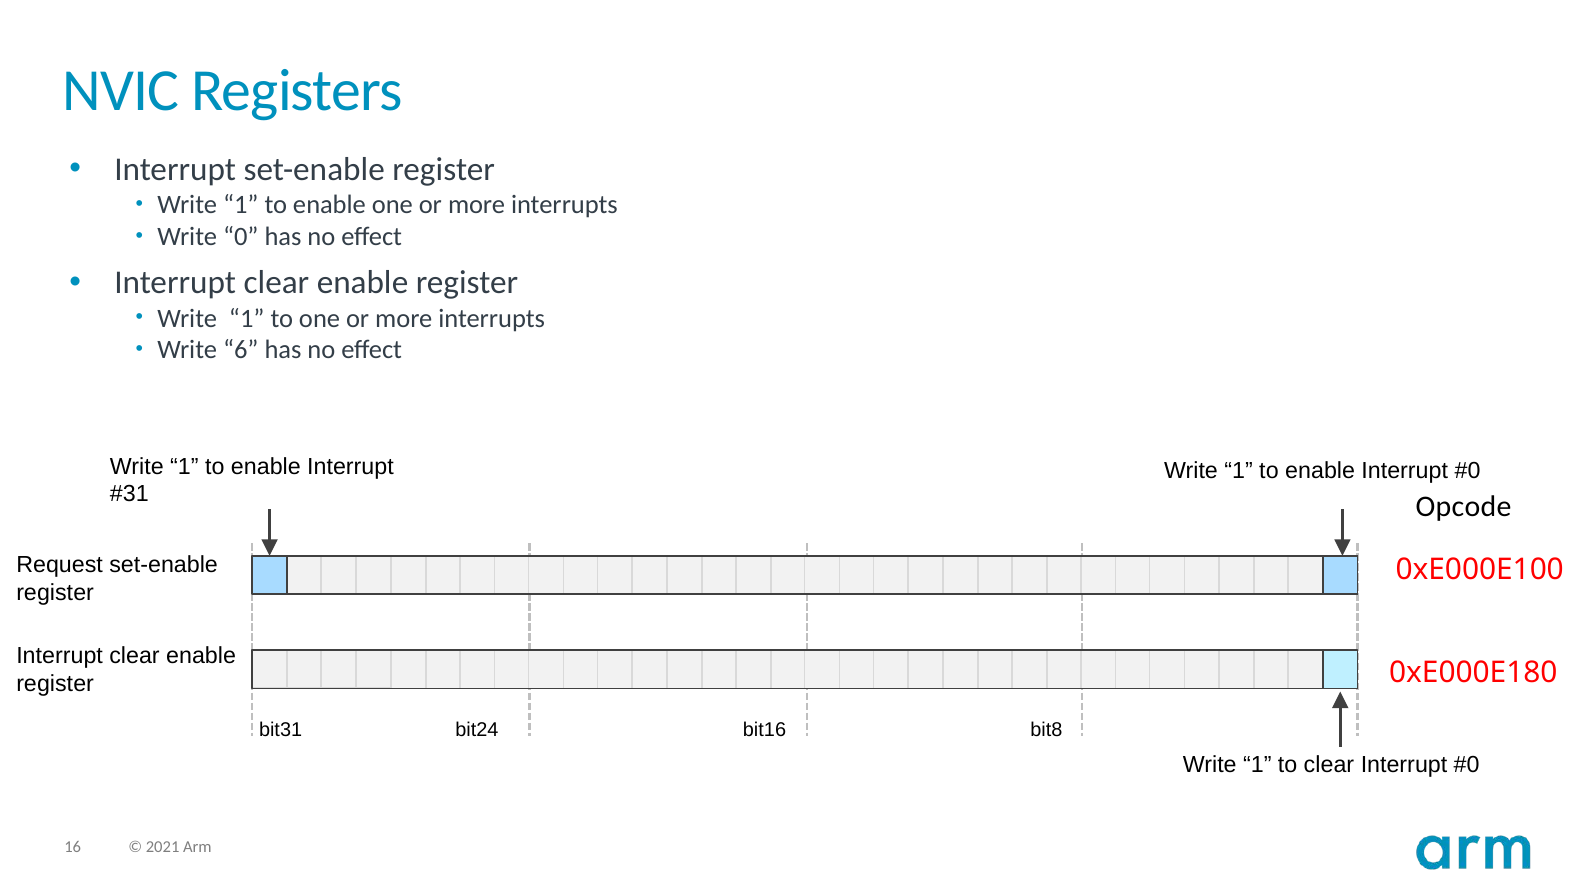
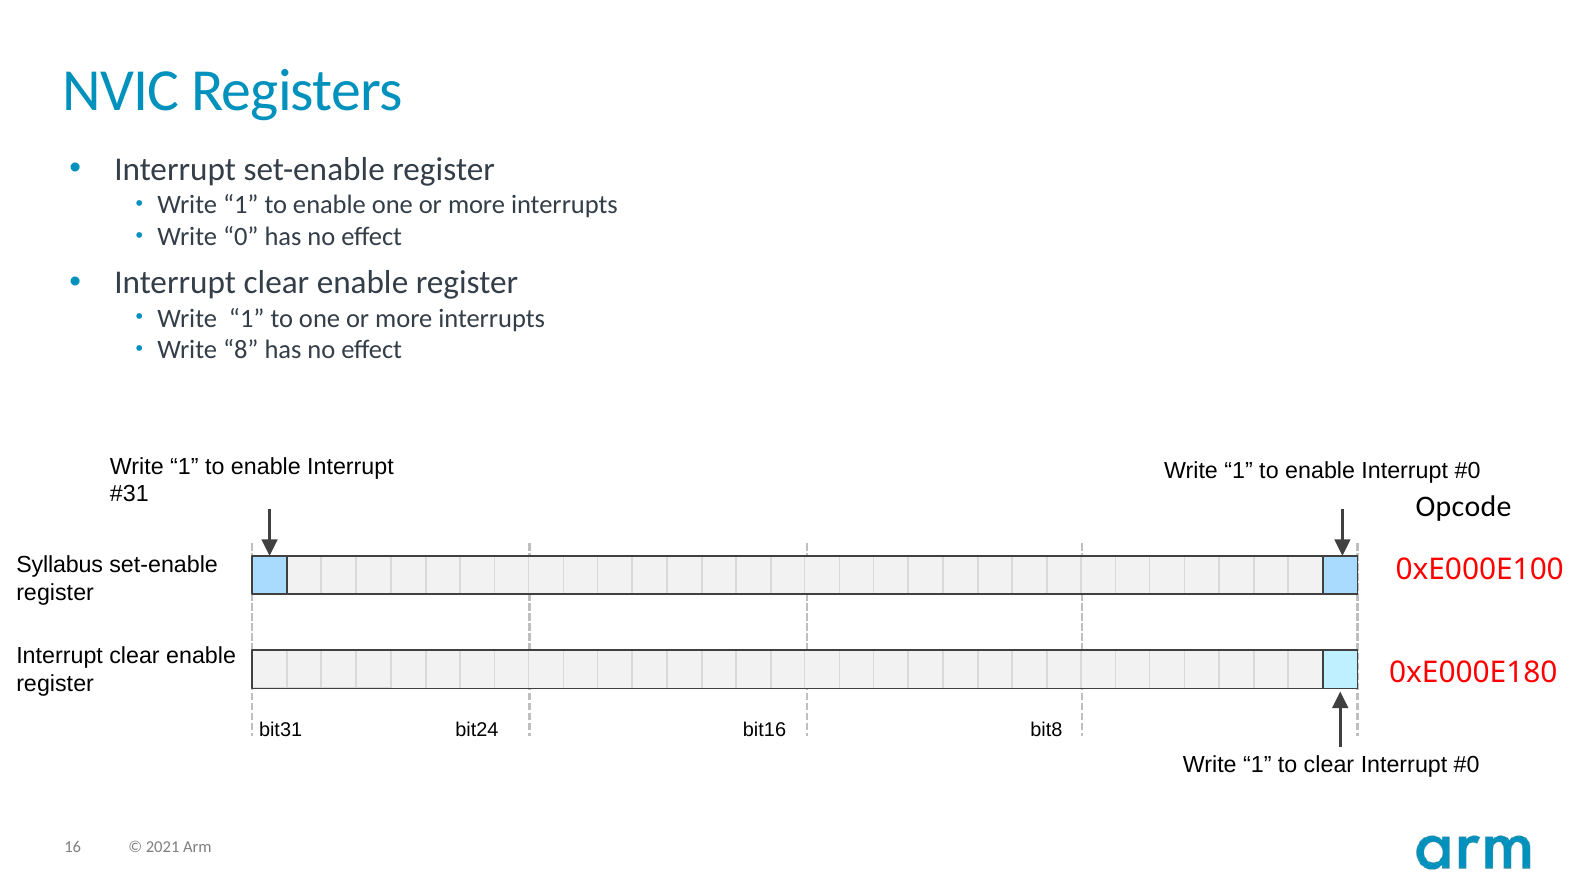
6: 6 -> 8
Request: Request -> Syllabus
